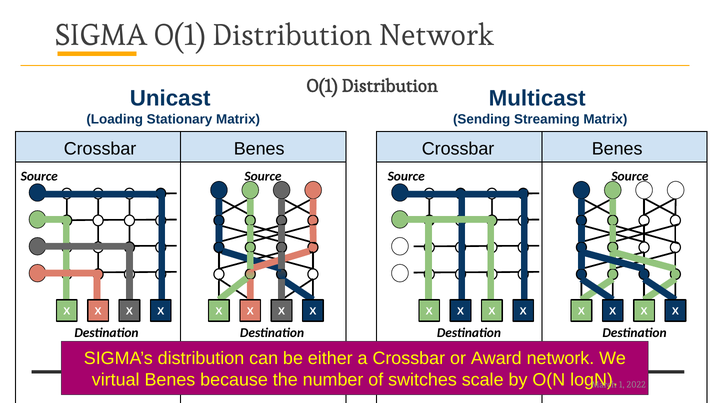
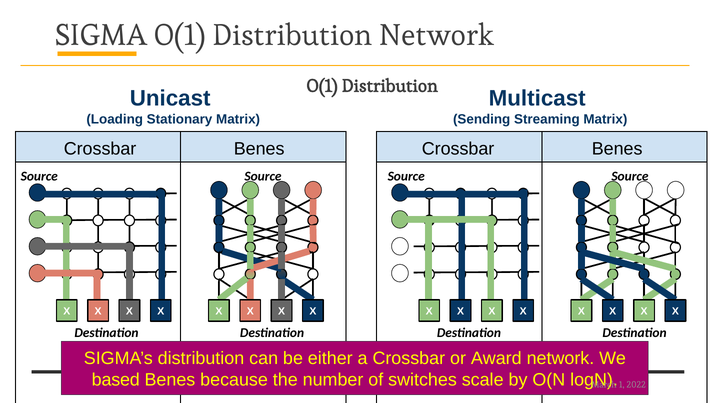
virtual: virtual -> based
